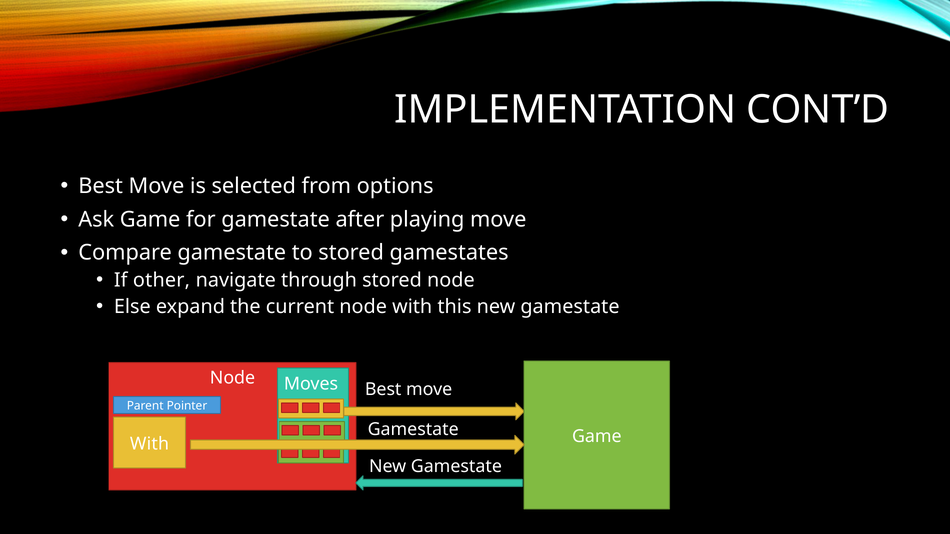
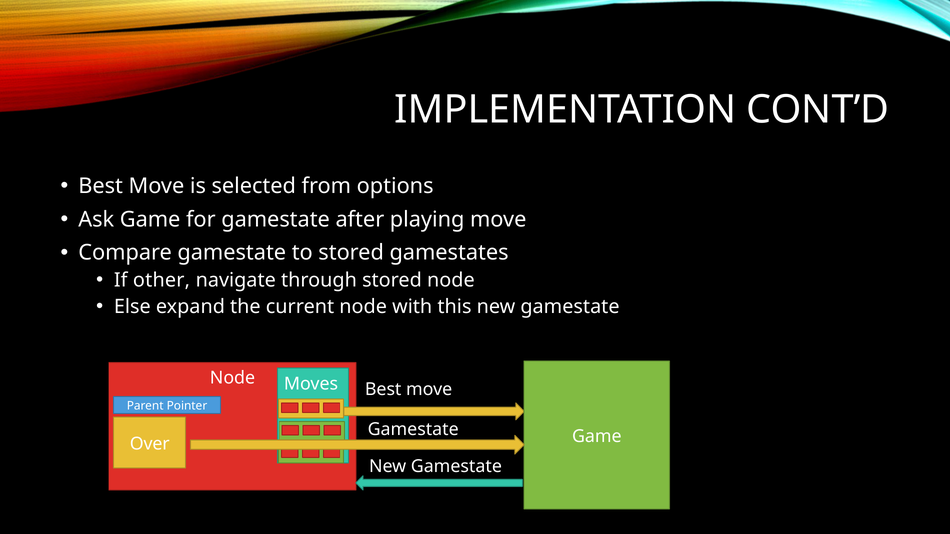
With at (150, 444): With -> Over
